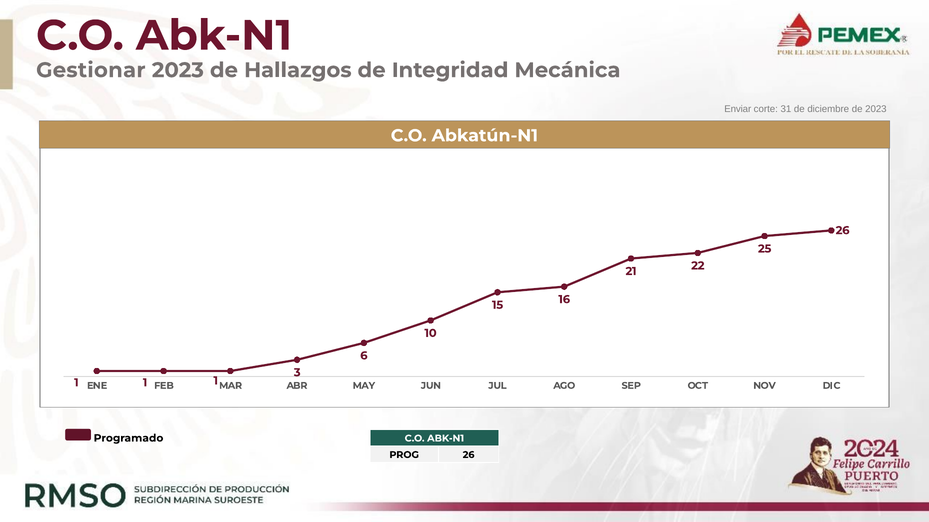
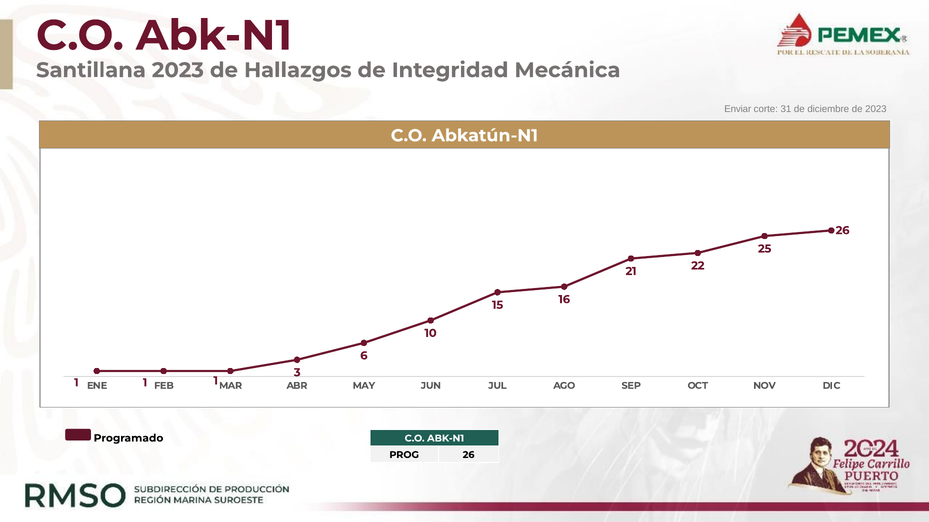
Gestionar: Gestionar -> Santillana
